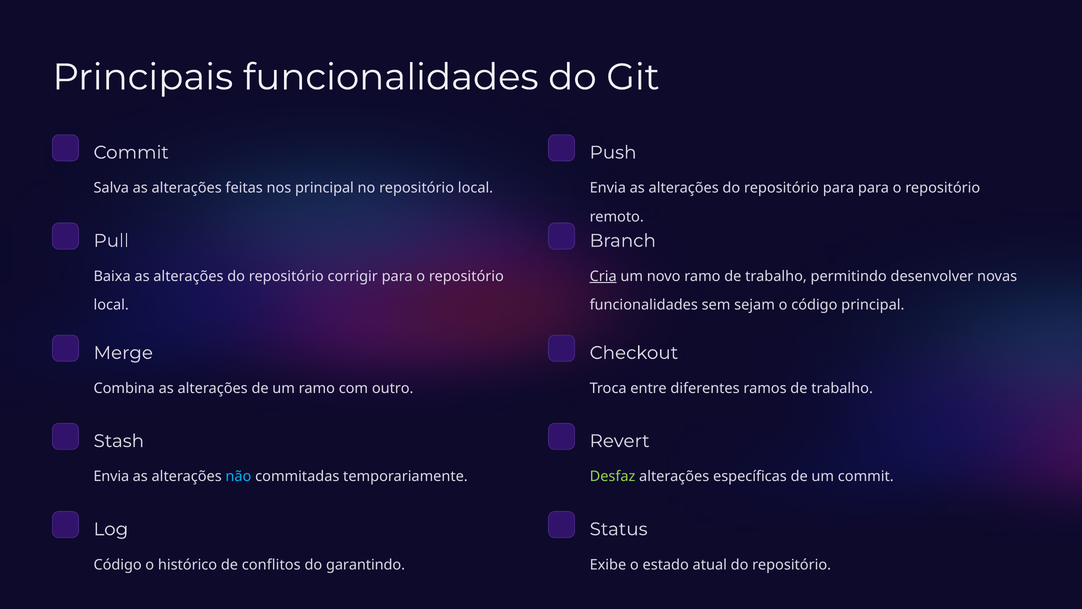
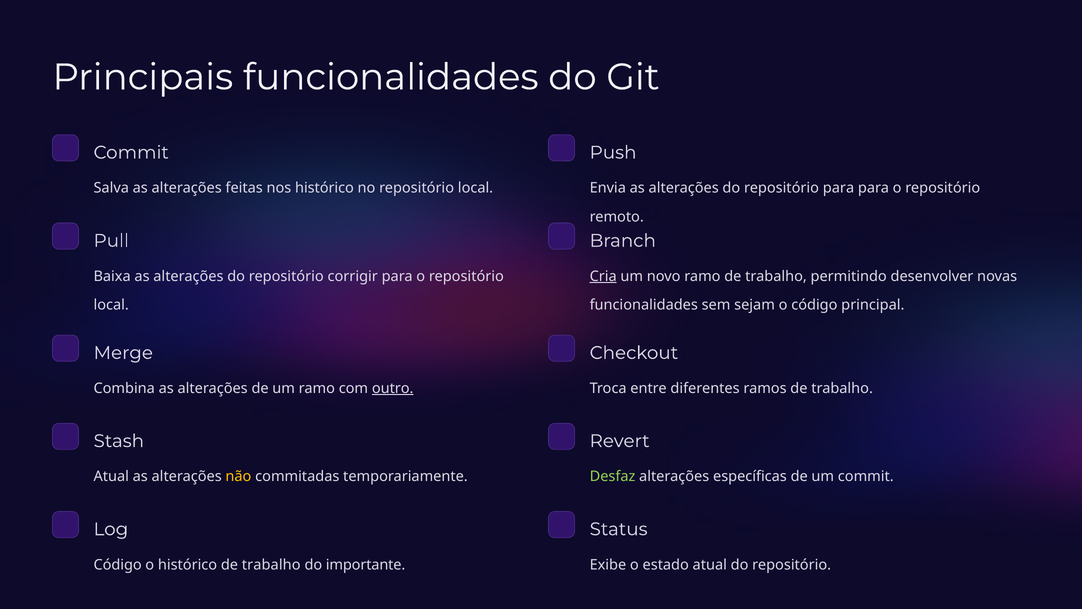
nos principal: principal -> histórico
outro underline: none -> present
Envia at (111, 476): Envia -> Atual
não colour: light blue -> yellow
histórico de conflitos: conflitos -> trabalho
garantindo: garantindo -> importante
